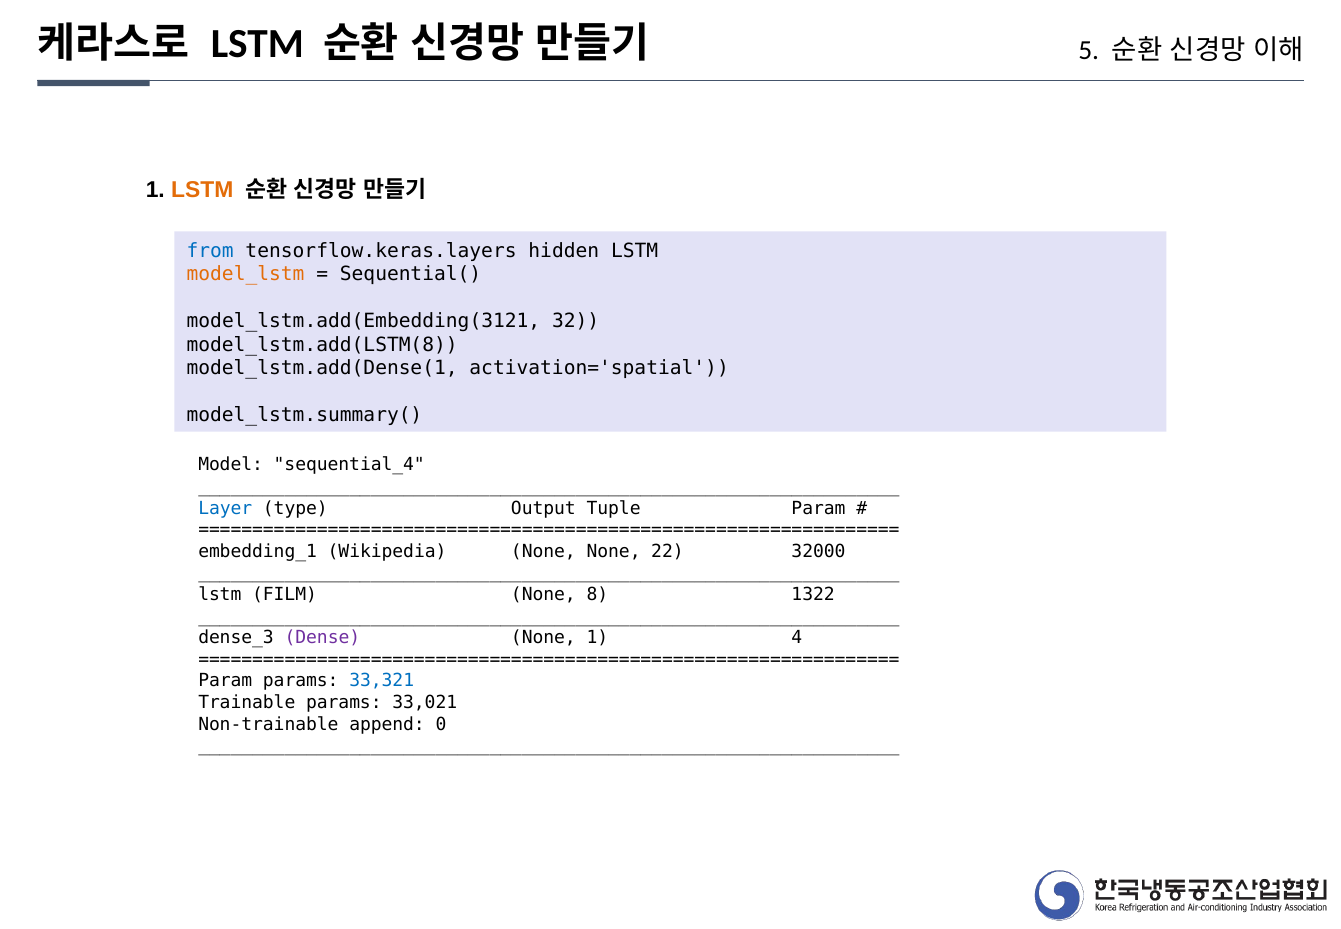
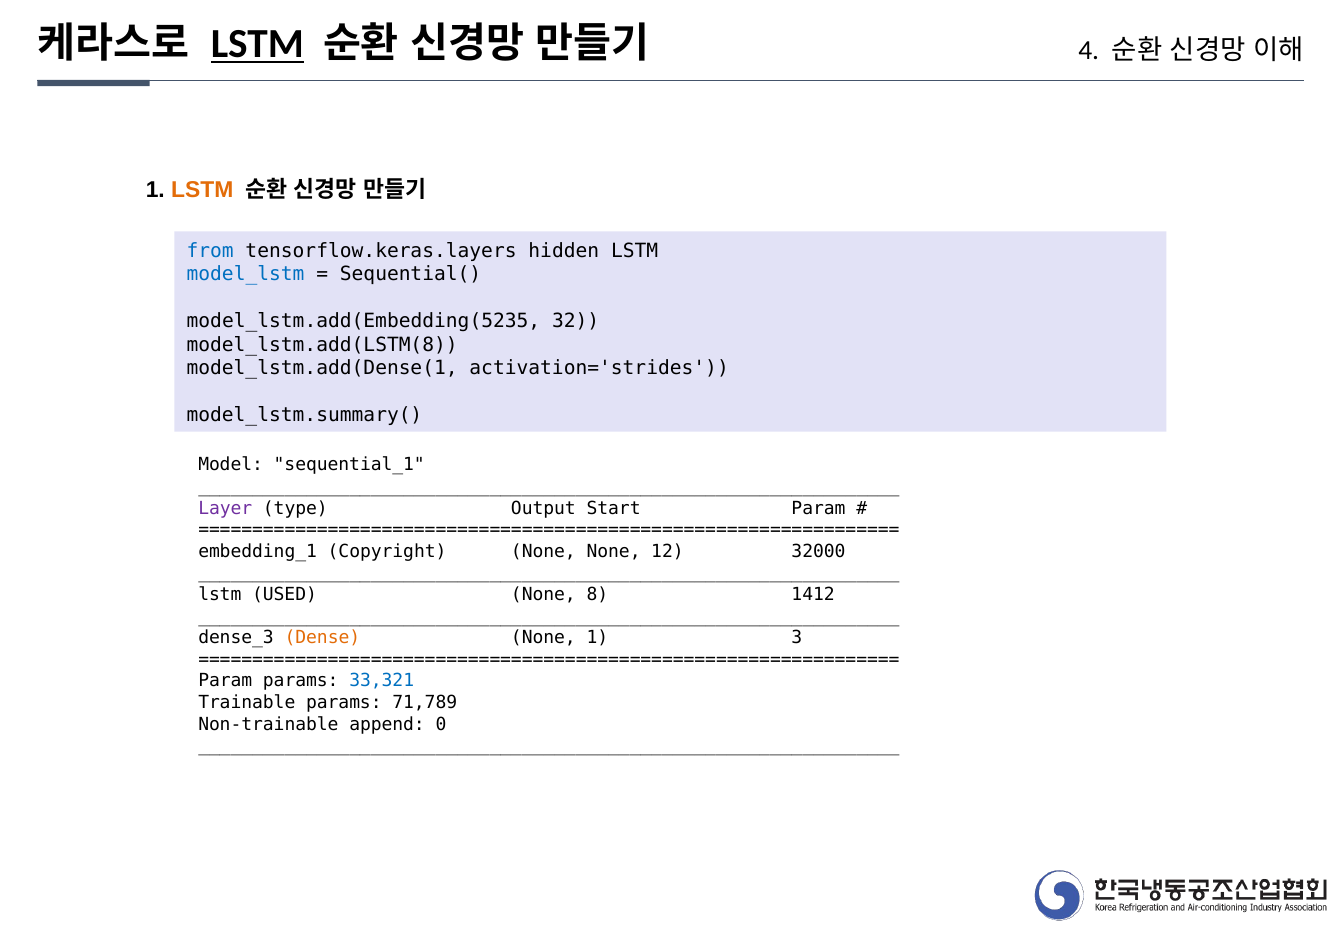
LSTM at (257, 44) underline: none -> present
5: 5 -> 4
model_lstm colour: orange -> blue
model_lstm.add(Embedding(3121: model_lstm.add(Embedding(3121 -> model_lstm.add(Embedding(5235
activation='spatial: activation='spatial -> activation='strides
sequential_4: sequential_4 -> sequential_1
Layer colour: blue -> purple
Tuple: Tuple -> Start
Wikipedia: Wikipedia -> Copyright
22: 22 -> 12
FILM: FILM -> USED
1322: 1322 -> 1412
Dense colour: purple -> orange
4: 4 -> 3
33,021: 33,021 -> 71,789
